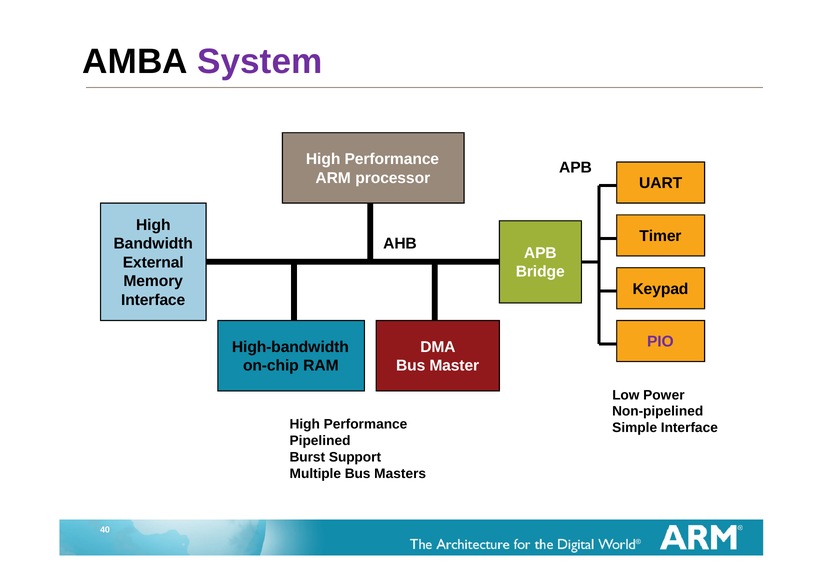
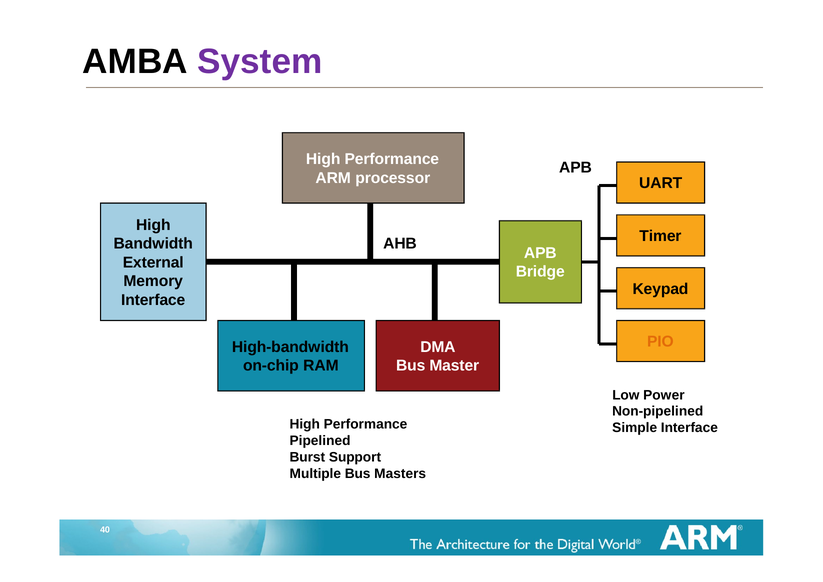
PIO colour: purple -> orange
